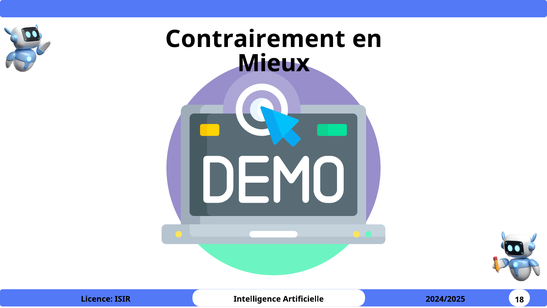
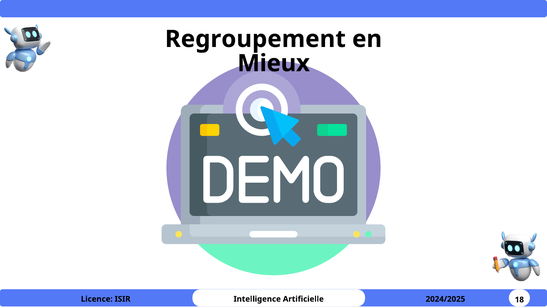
Contrairement: Contrairement -> Regroupement
